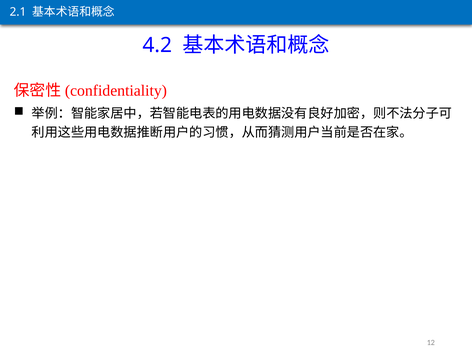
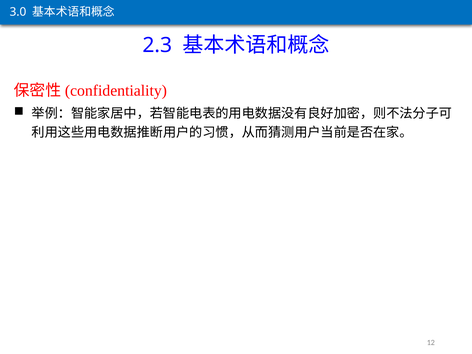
2.1: 2.1 -> 3.0
4.2: 4.2 -> 2.3
